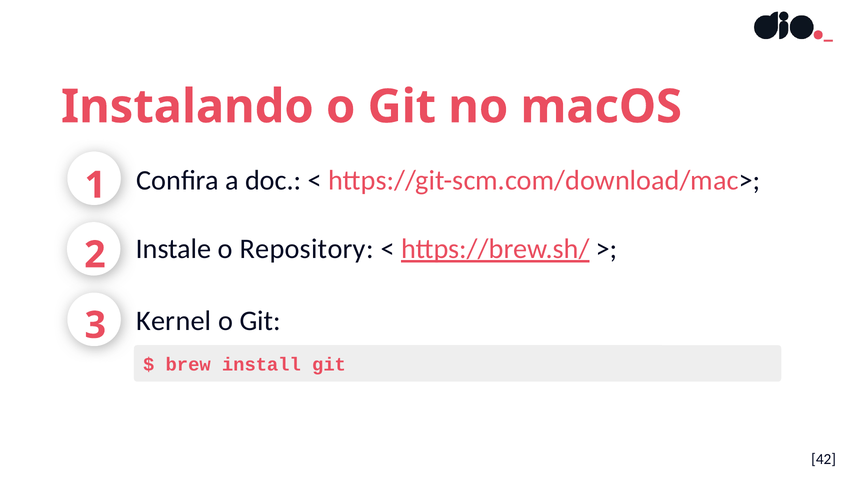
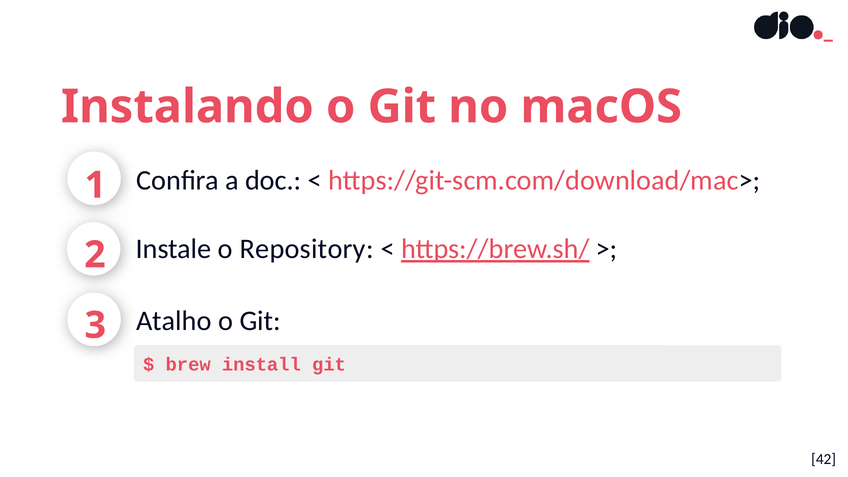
Kernel: Kernel -> Atalho
